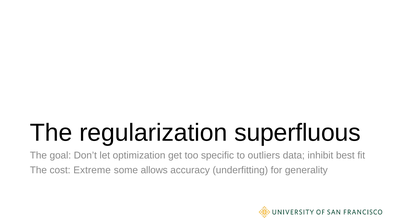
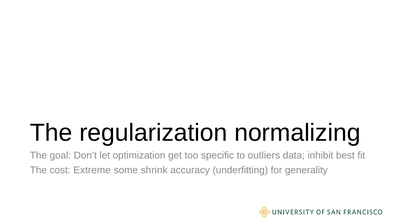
superfluous: superfluous -> normalizing
allows: allows -> shrink
